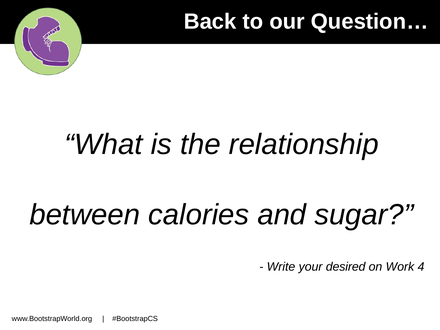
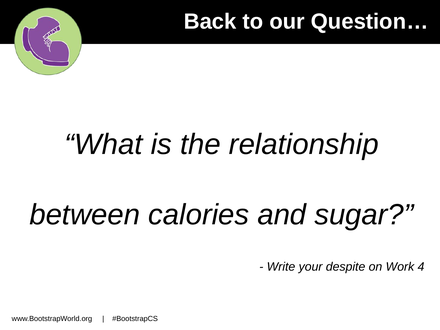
desired: desired -> despite
